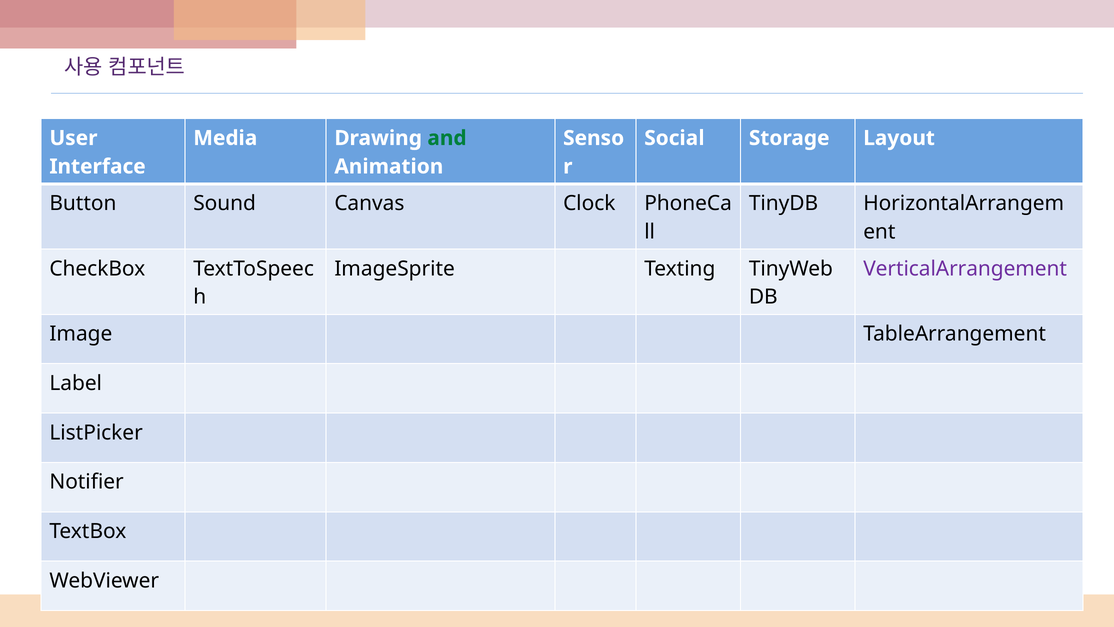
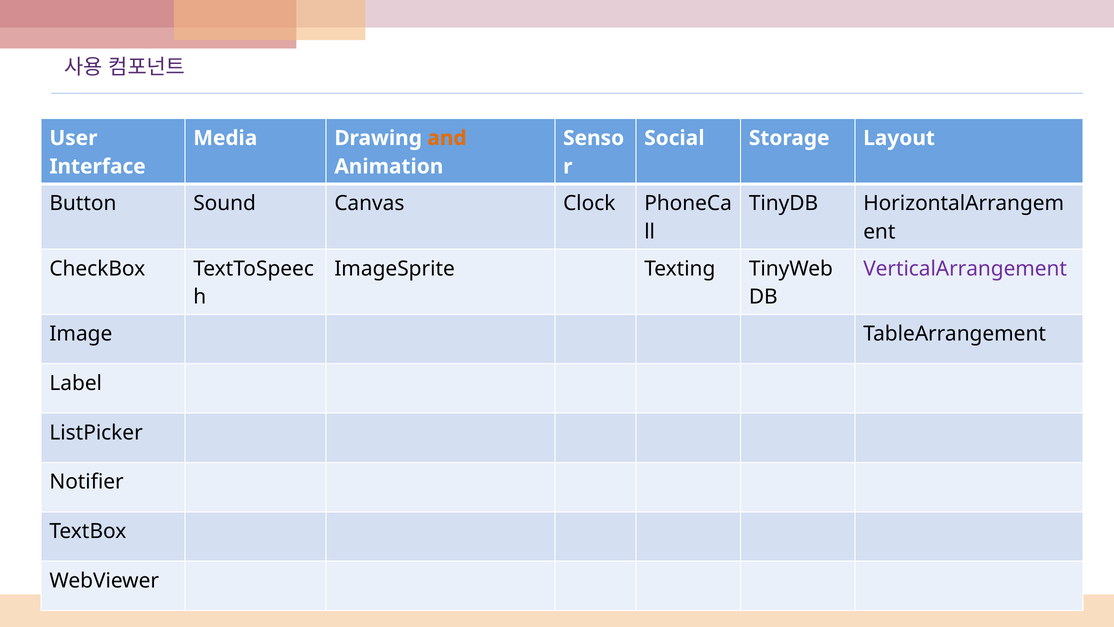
and colour: green -> orange
